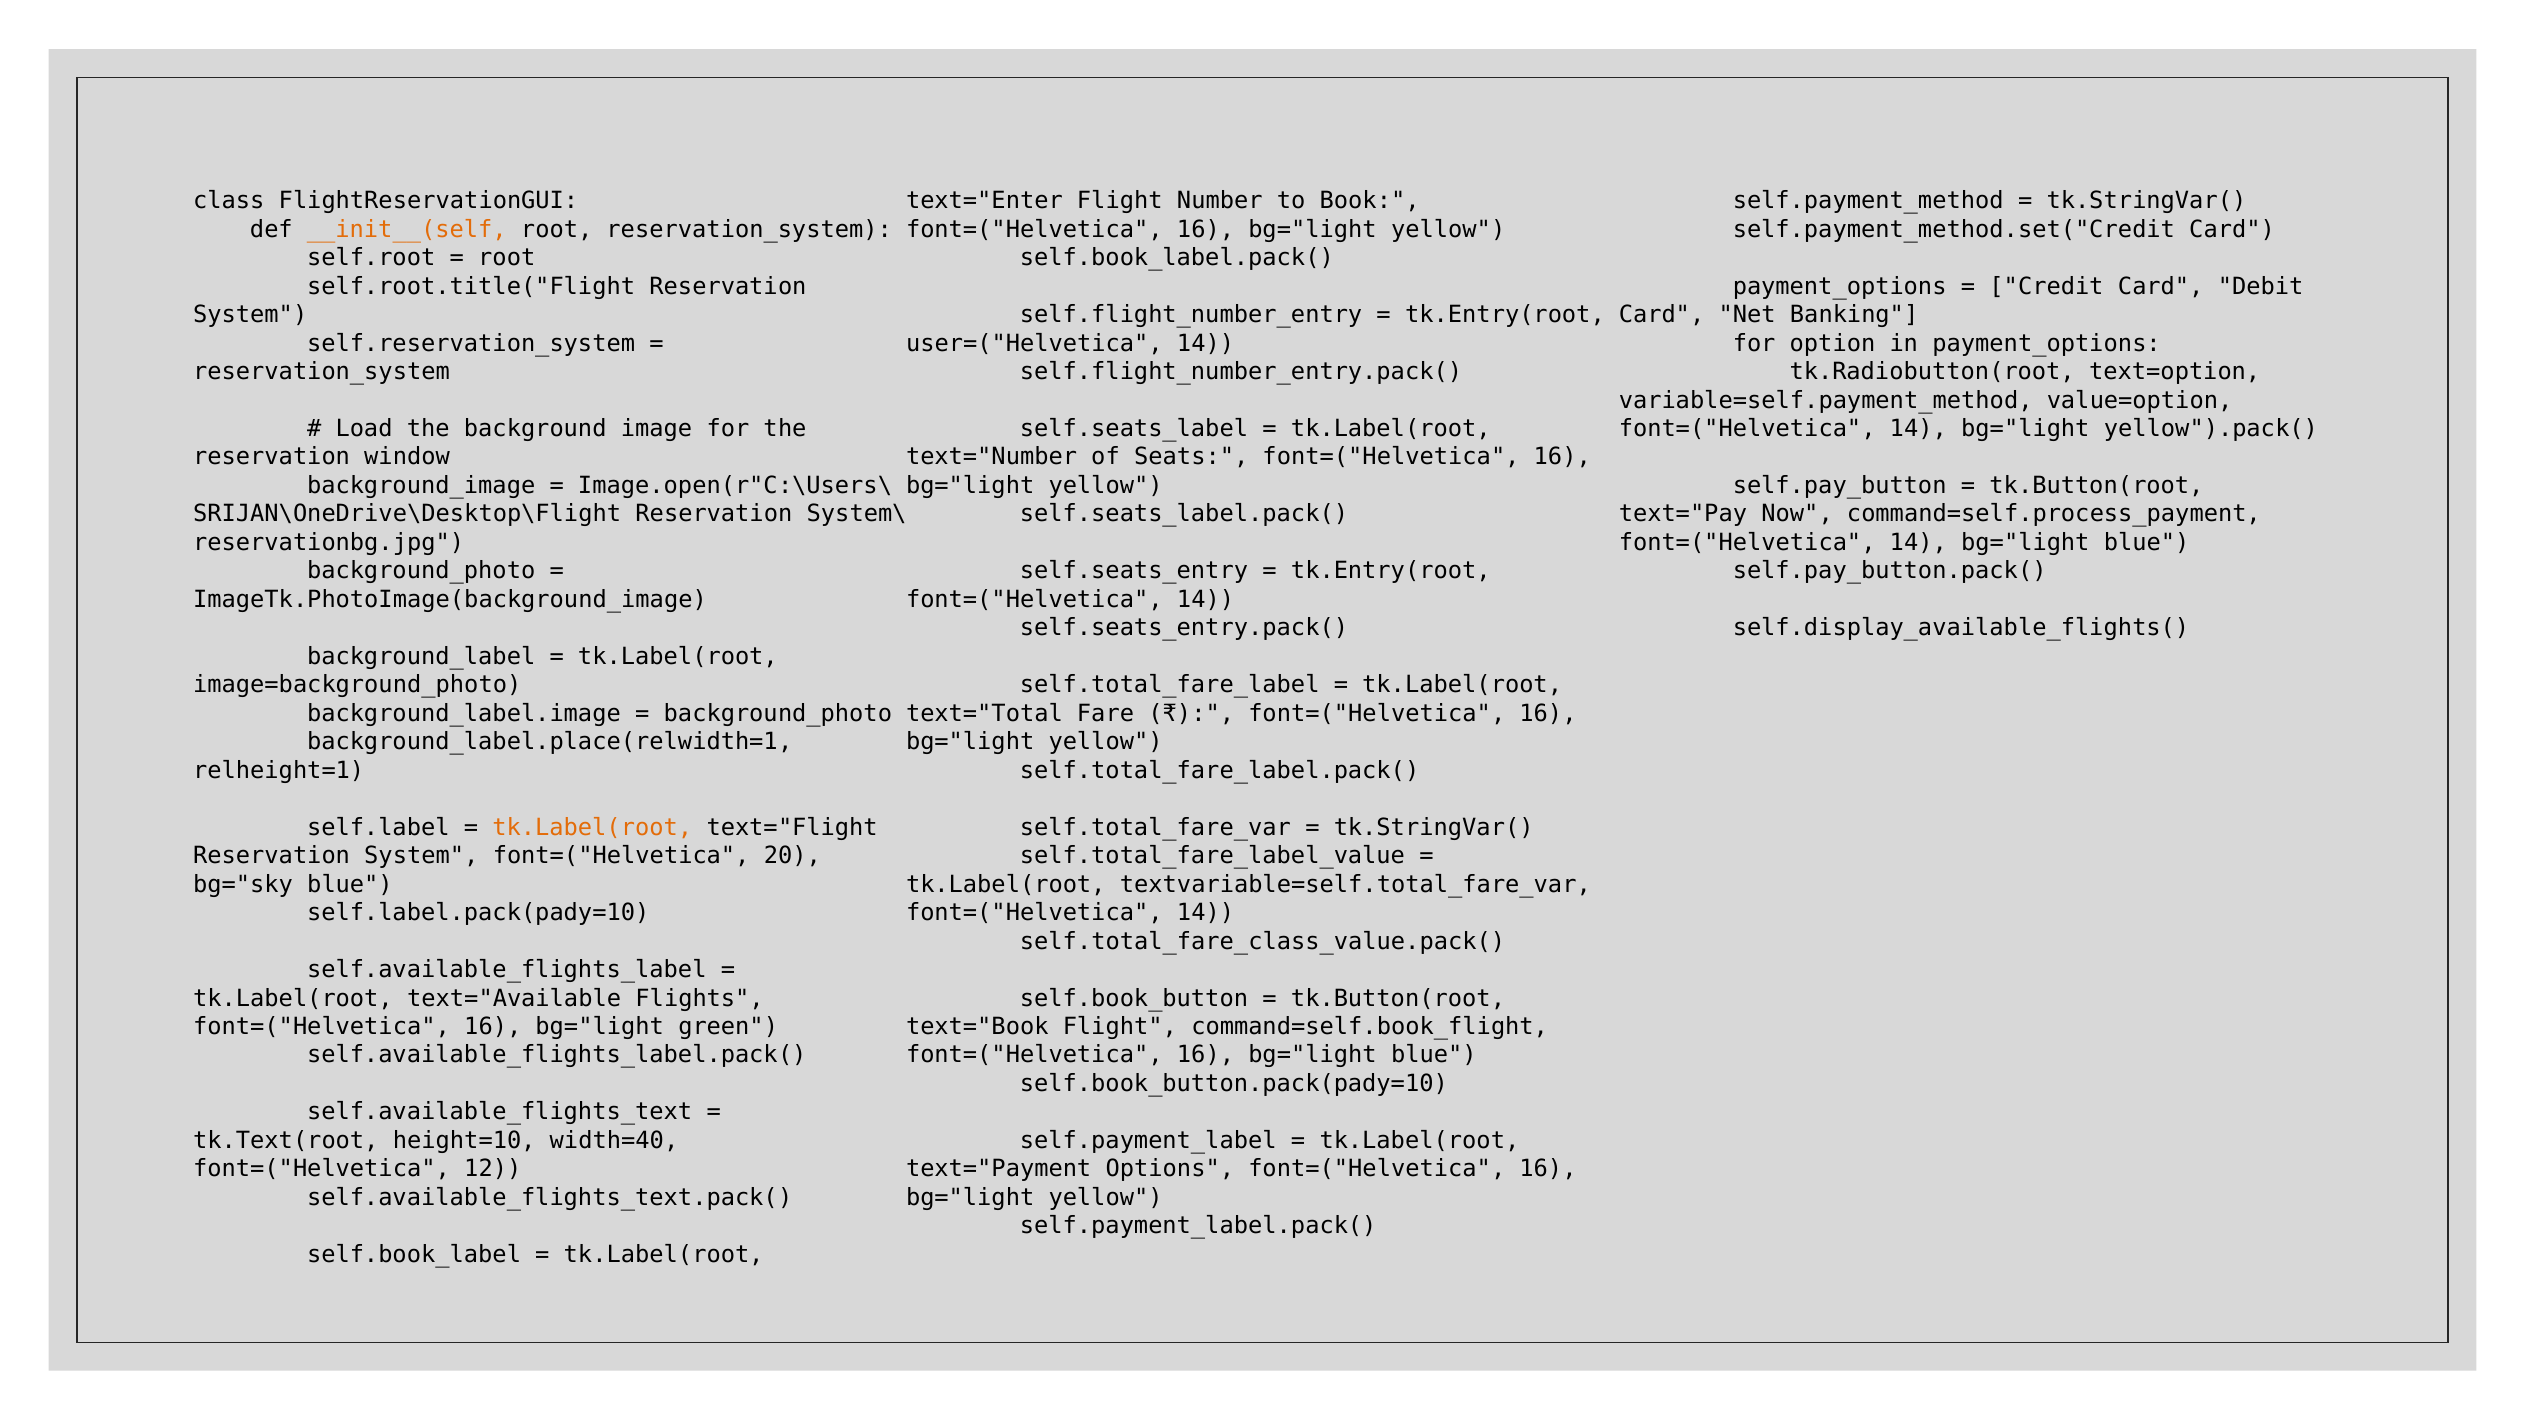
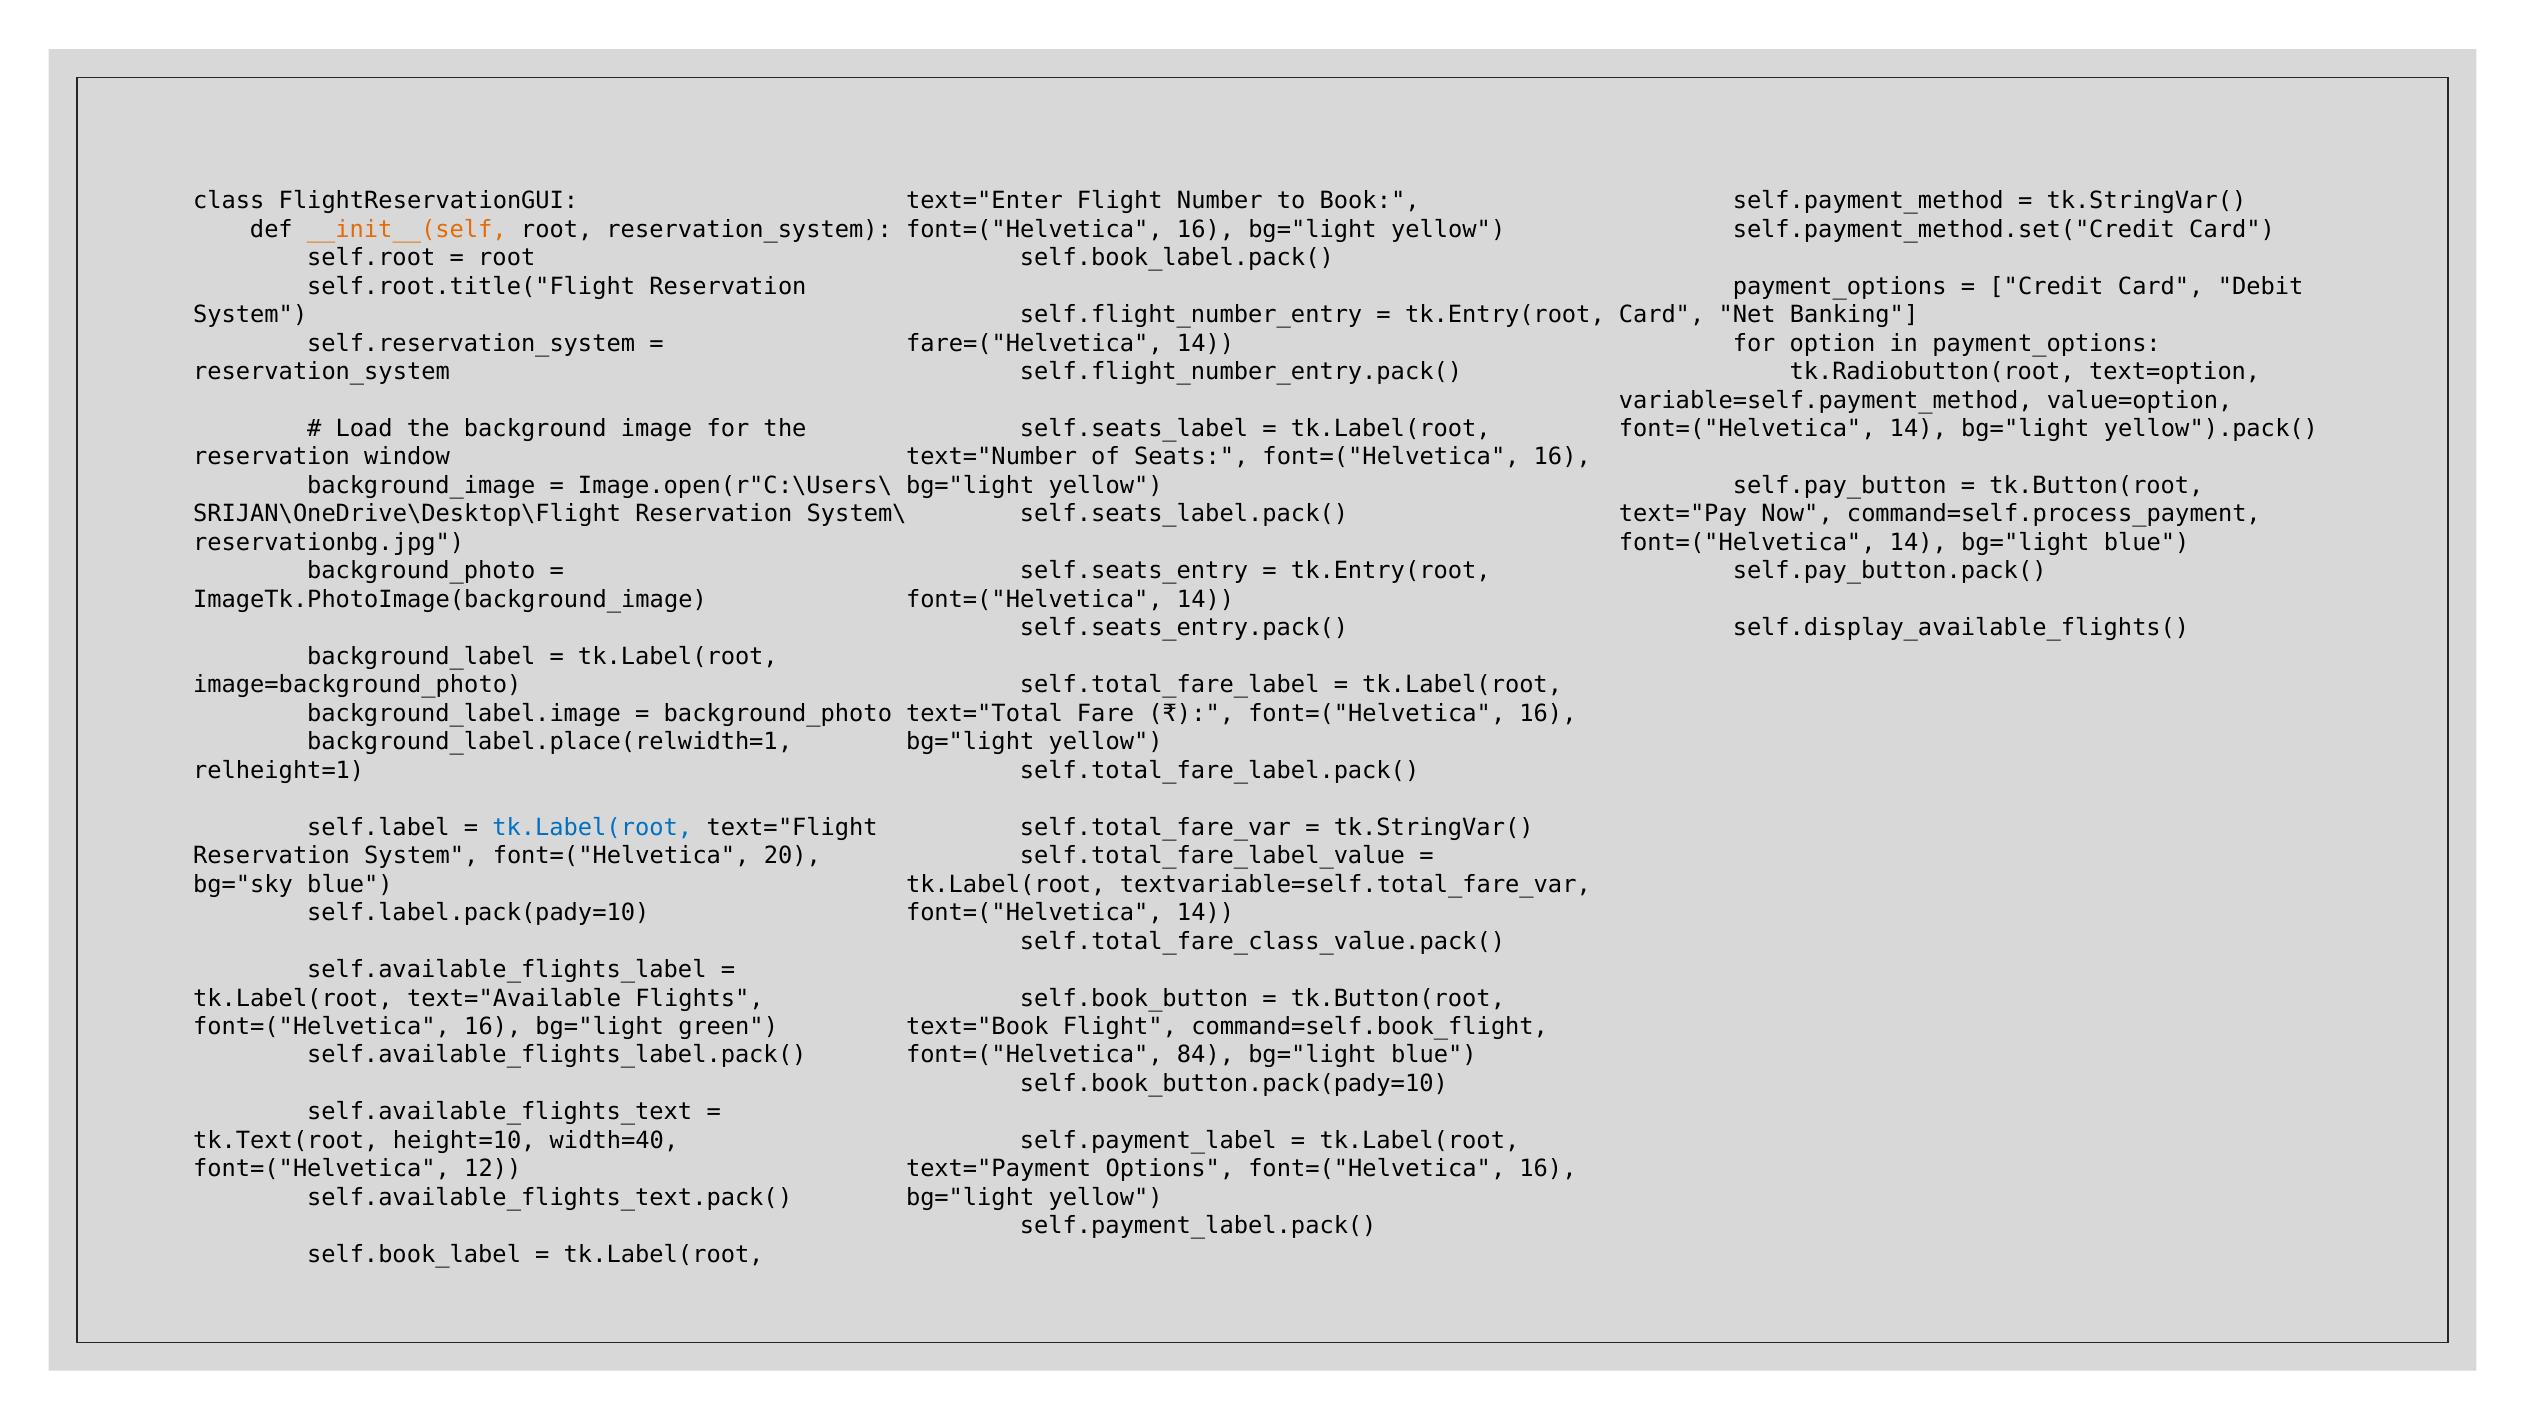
user=("Helvetica: user=("Helvetica -> fare=("Helvetica
tk.Label(root at (592, 828) colour: orange -> blue
16 at (1205, 1055): 16 -> 84
